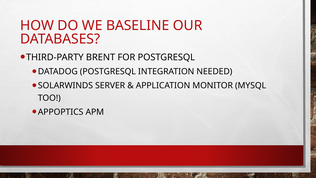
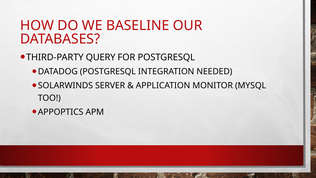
BRENT: BRENT -> QUERY
